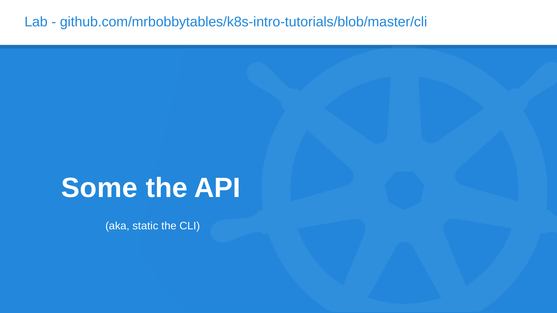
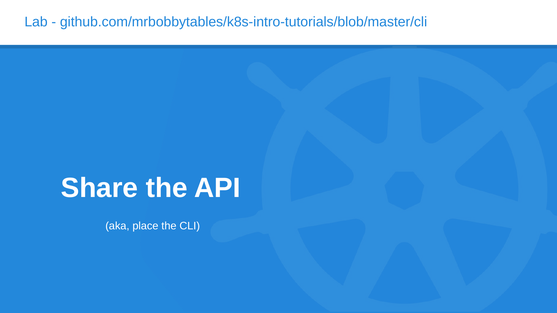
Some: Some -> Share
static: static -> place
